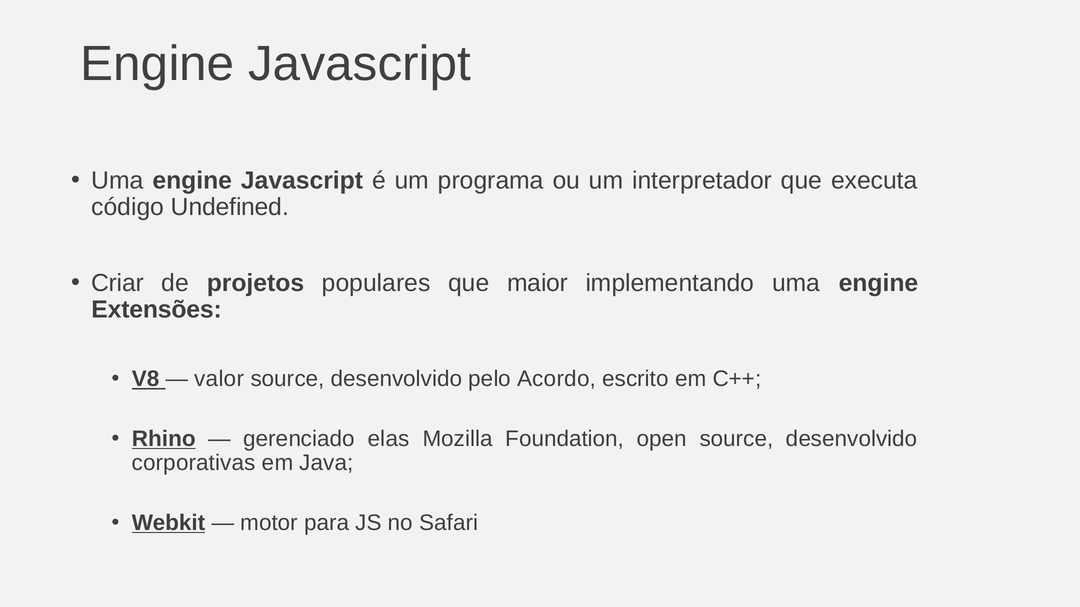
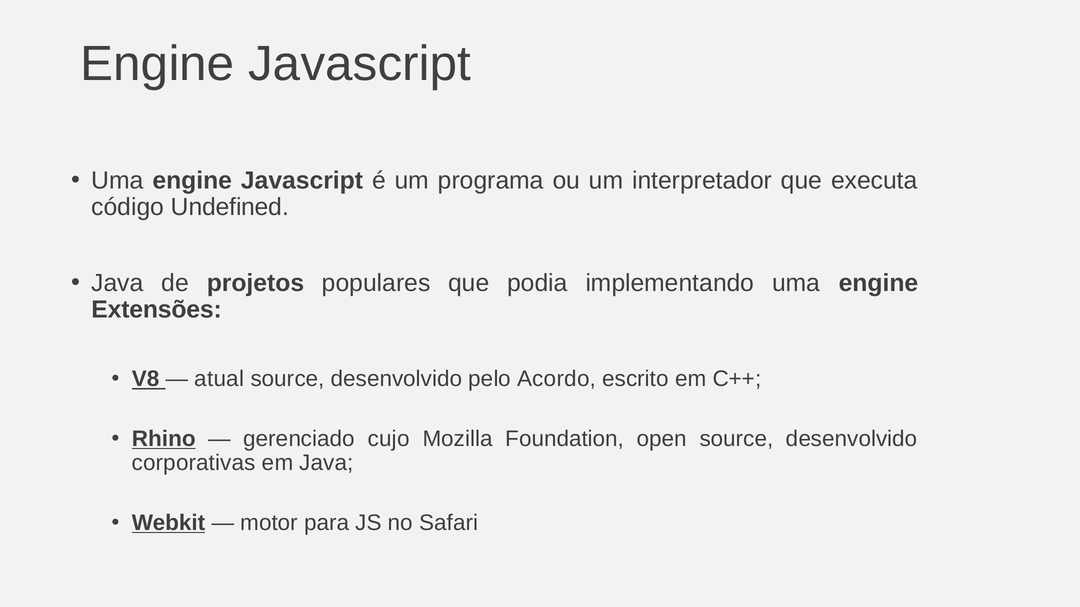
Criar at (117, 283): Criar -> Java
maior: maior -> podia
valor: valor -> atual
elas: elas -> cujo
